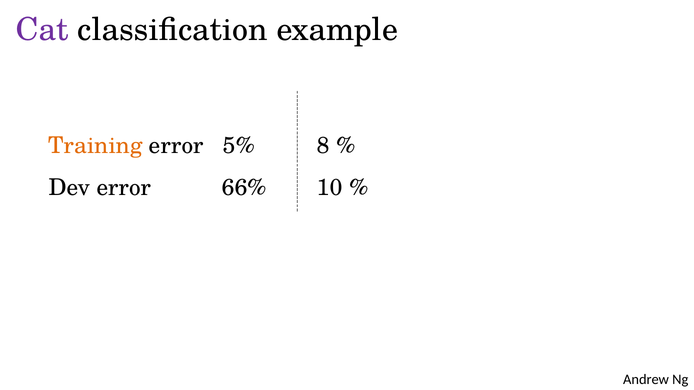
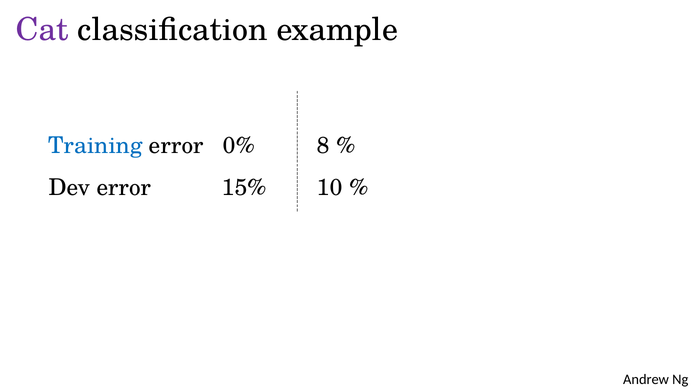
Training colour: orange -> blue
5%: 5% -> 0%
66%: 66% -> 15%
